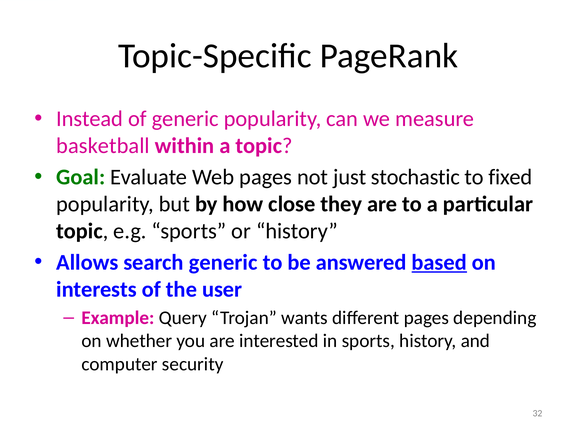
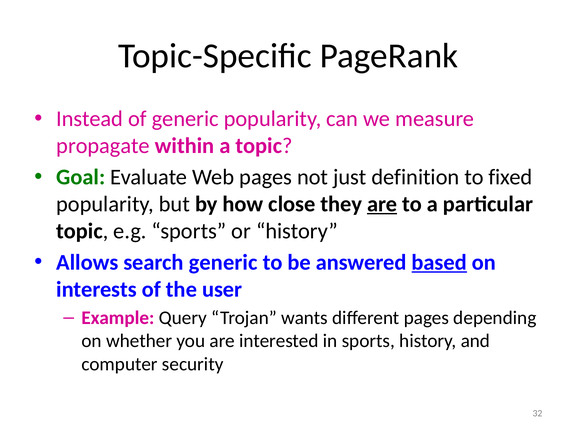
basketball: basketball -> propagate
stochastic: stochastic -> definition
are at (382, 204) underline: none -> present
